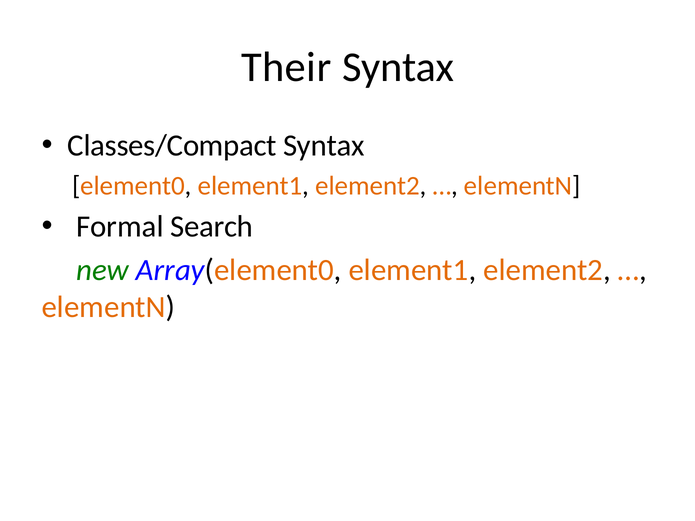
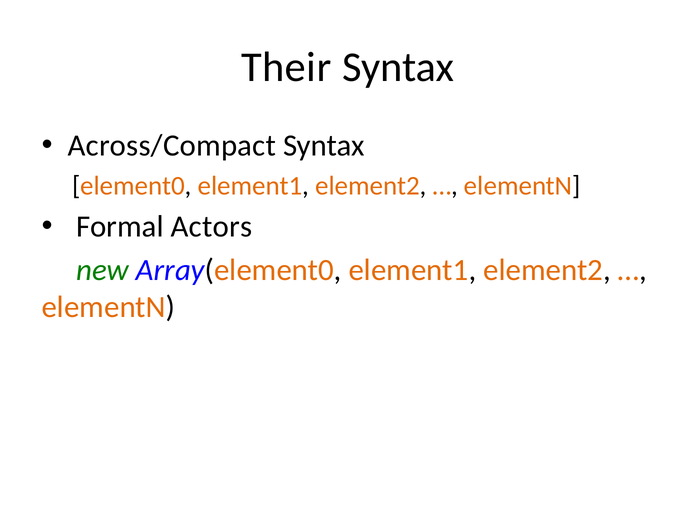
Classes/Compact: Classes/Compact -> Across/Compact
Search: Search -> Actors
